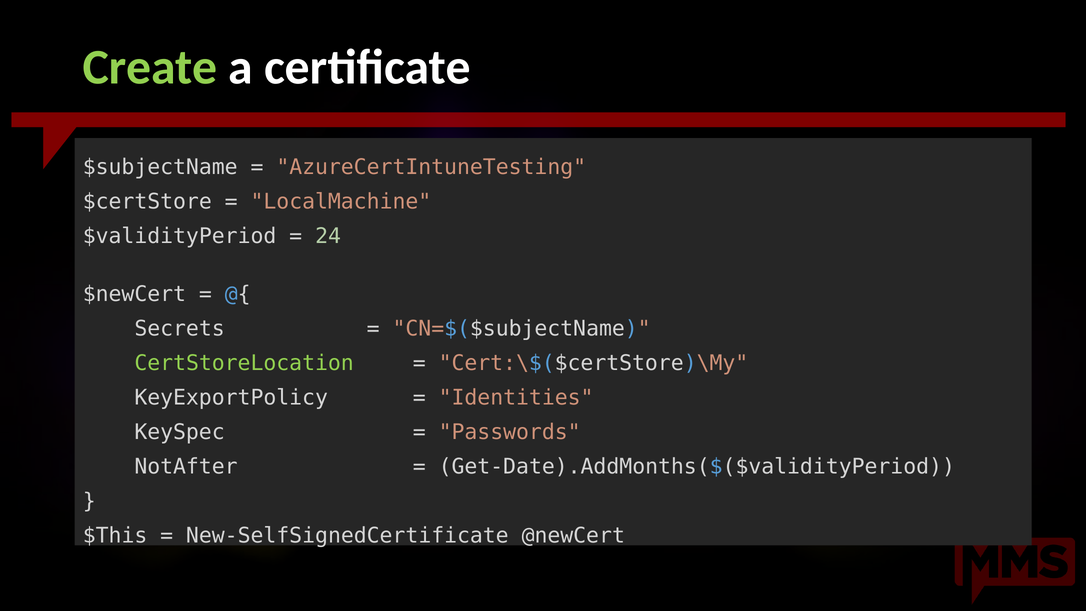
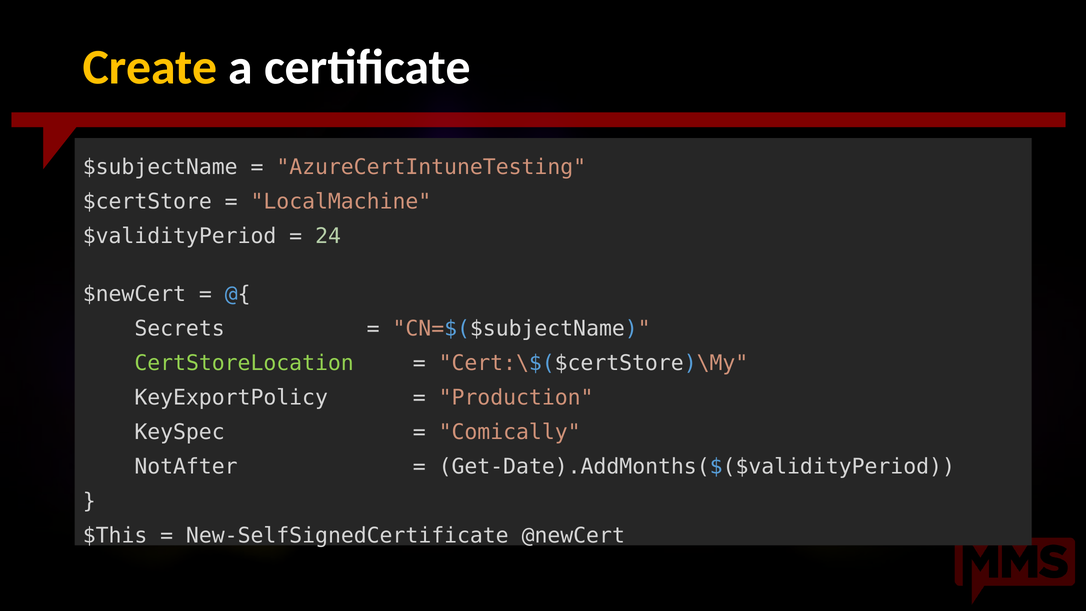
Create colour: light green -> yellow
Identities: Identities -> Production
Passwords: Passwords -> Comically
